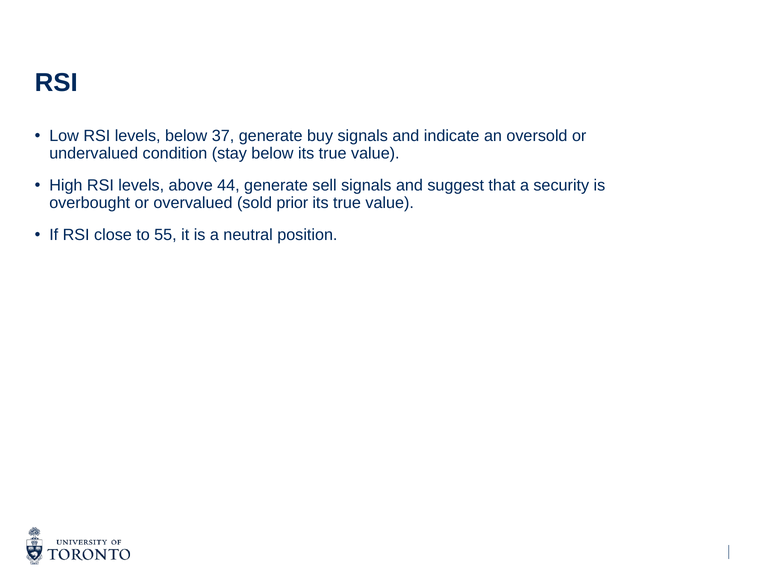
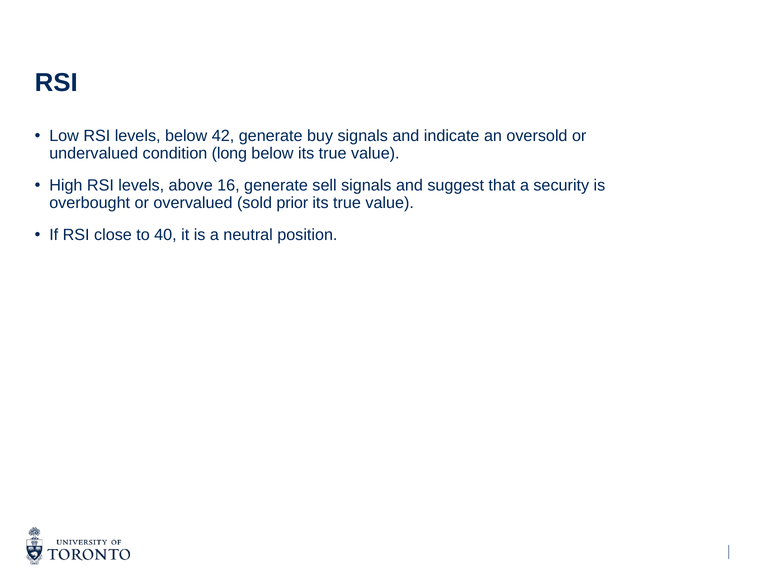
37: 37 -> 42
stay: stay -> long
44: 44 -> 16
55: 55 -> 40
